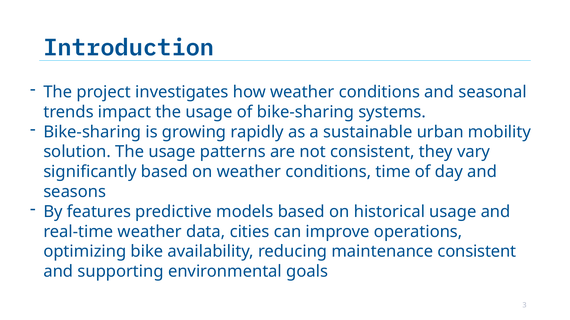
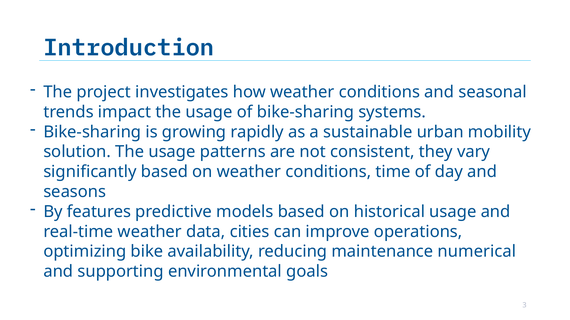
maintenance consistent: consistent -> numerical
